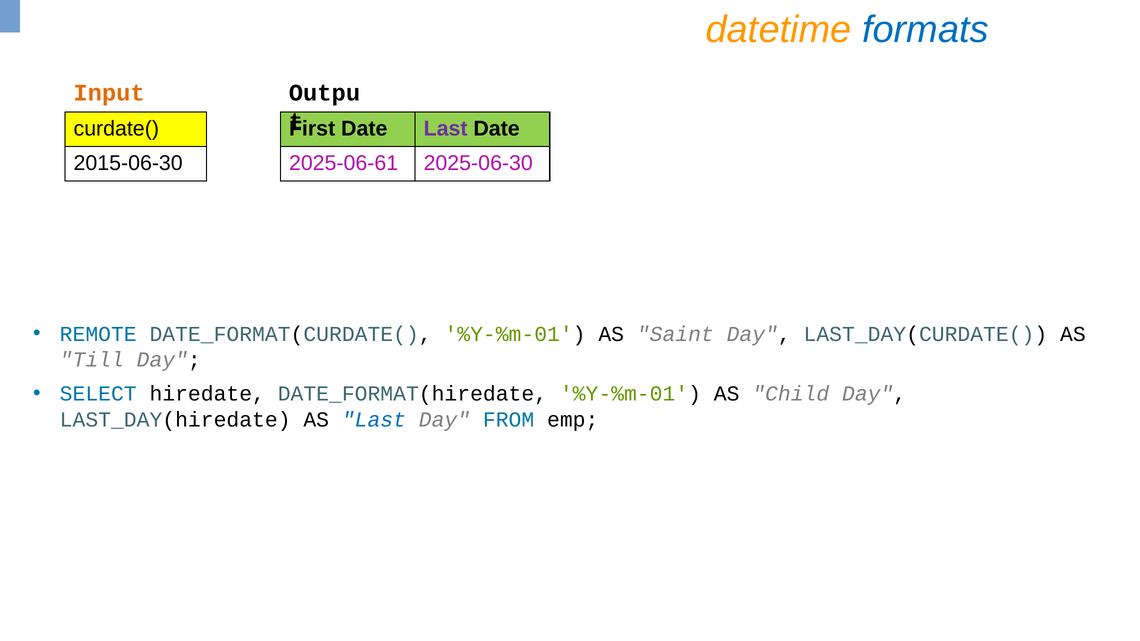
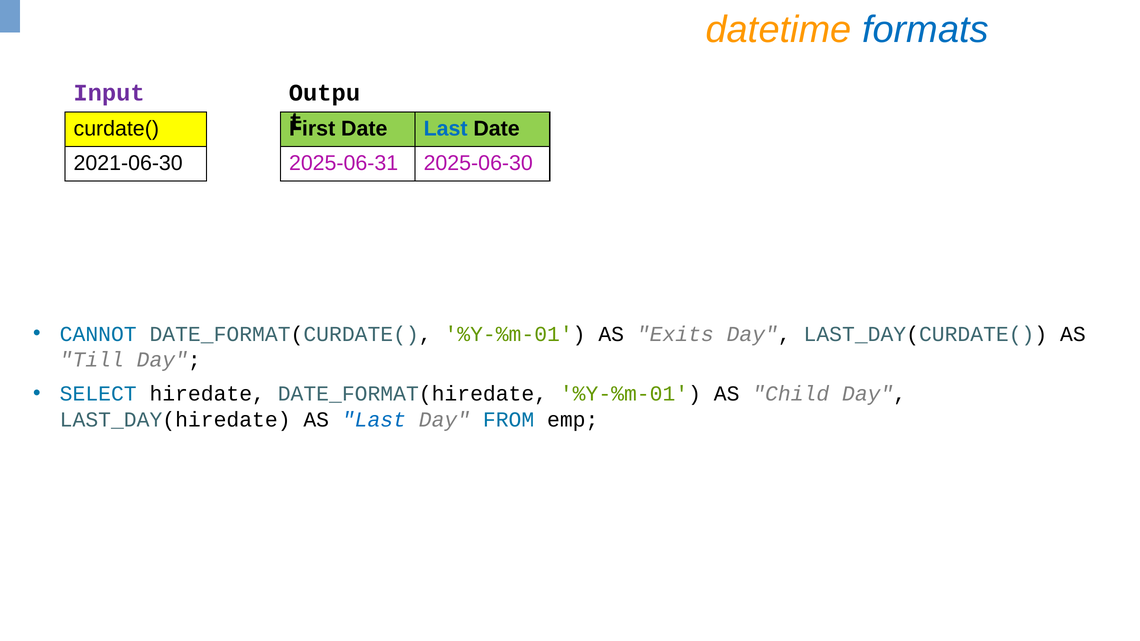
Input colour: orange -> purple
Last at (446, 128) colour: purple -> blue
2015-06-30: 2015-06-30 -> 2021-06-30
2025-06-61: 2025-06-61 -> 2025-06-31
REMOTE: REMOTE -> CANNOT
Saint: Saint -> Exits
